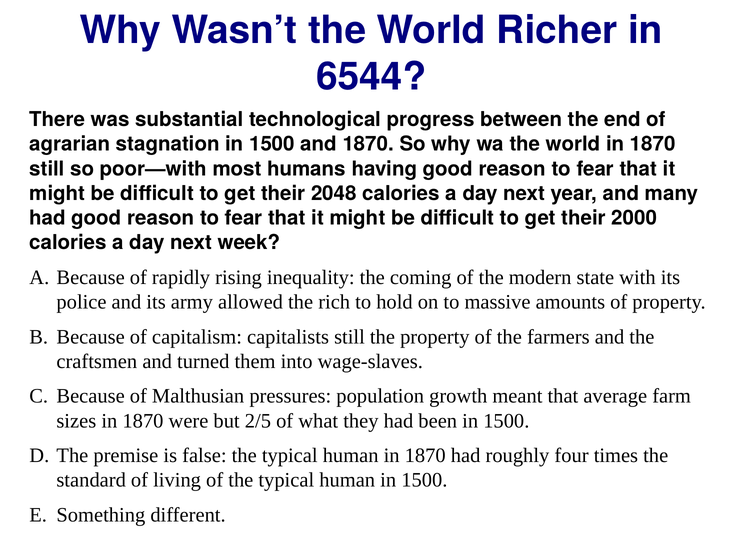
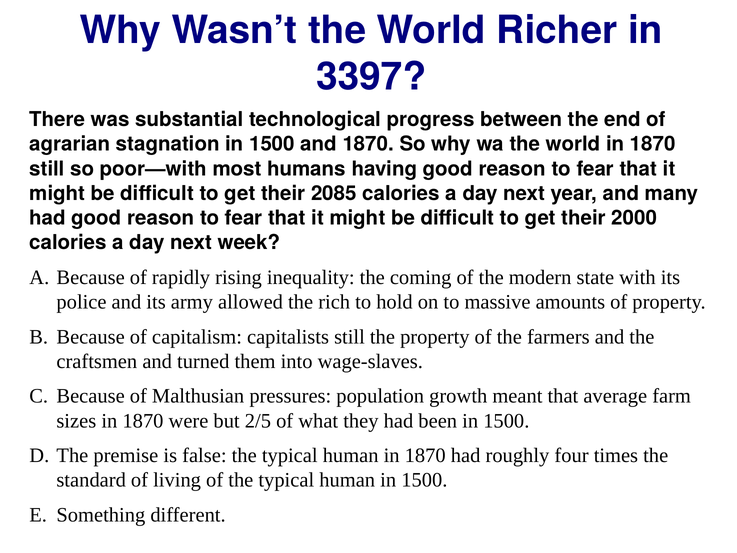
6544: 6544 -> 3397
2048: 2048 -> 2085
